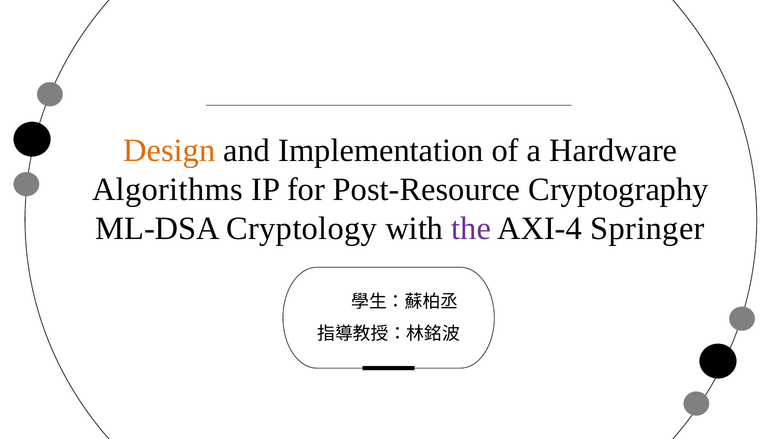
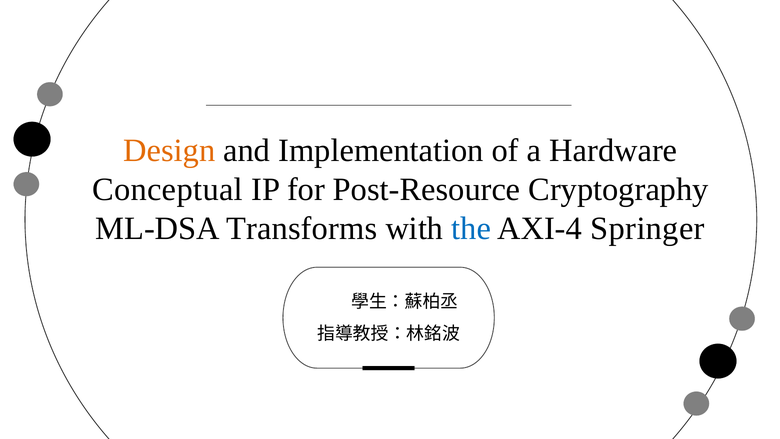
Algorithms: Algorithms -> Conceptual
Cryptology: Cryptology -> Transforms
the colour: purple -> blue
